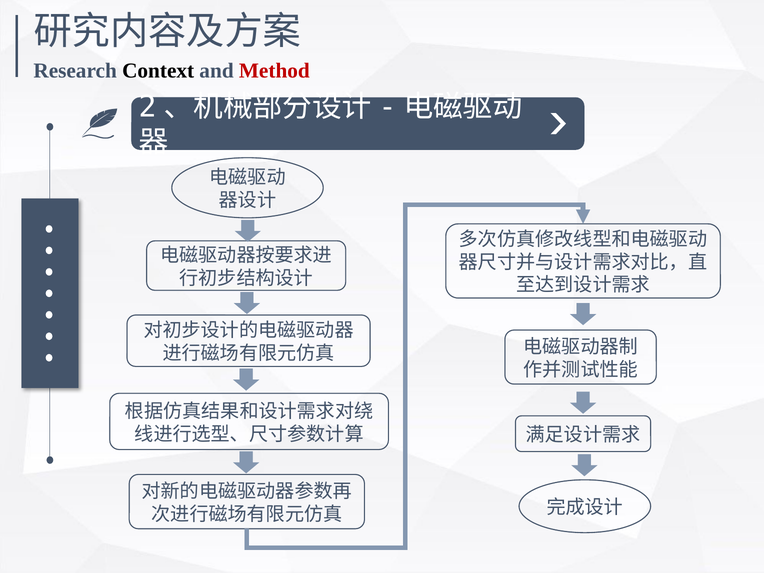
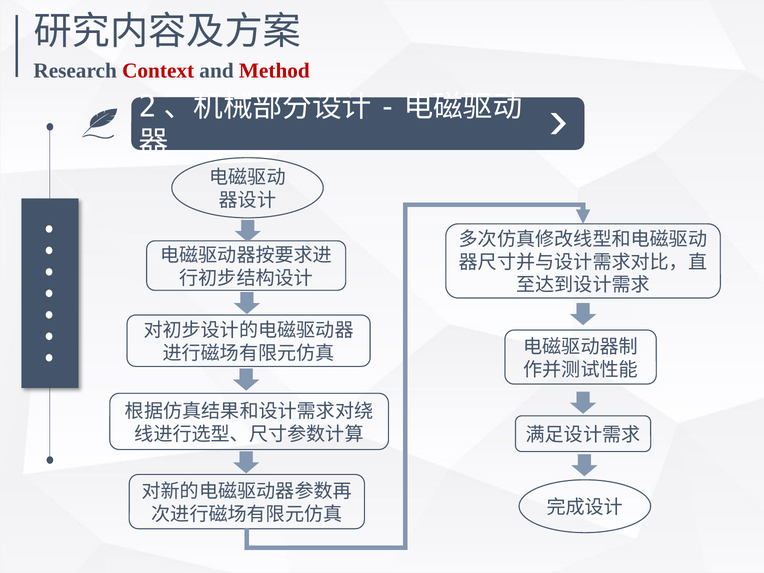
Context colour: black -> red
